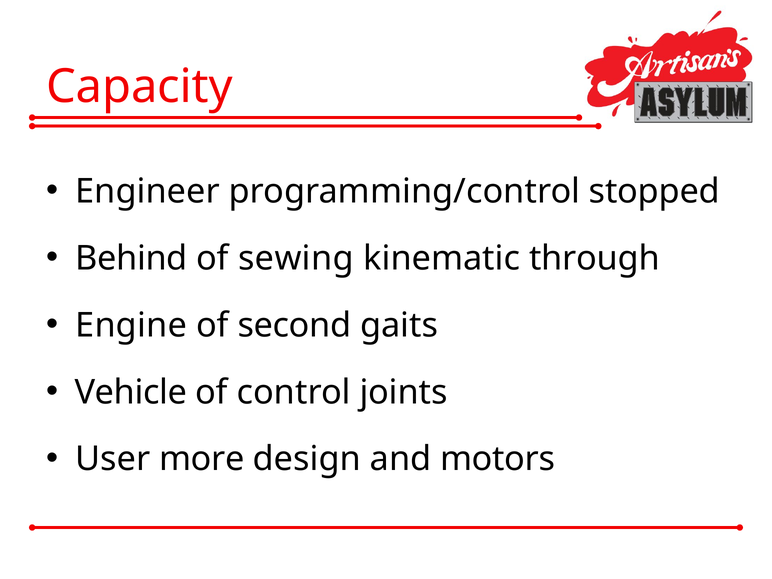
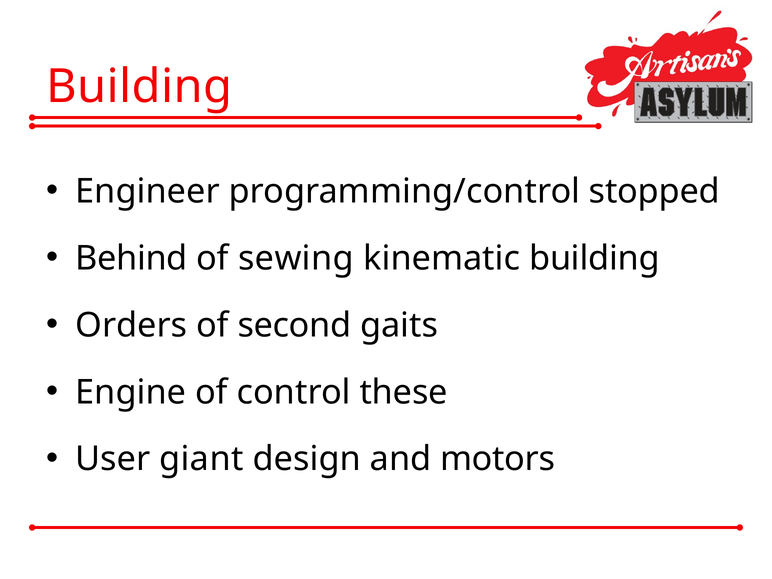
Capacity at (140, 87): Capacity -> Building
kinematic through: through -> building
Engine: Engine -> Orders
Vehicle: Vehicle -> Engine
joints: joints -> these
more: more -> giant
